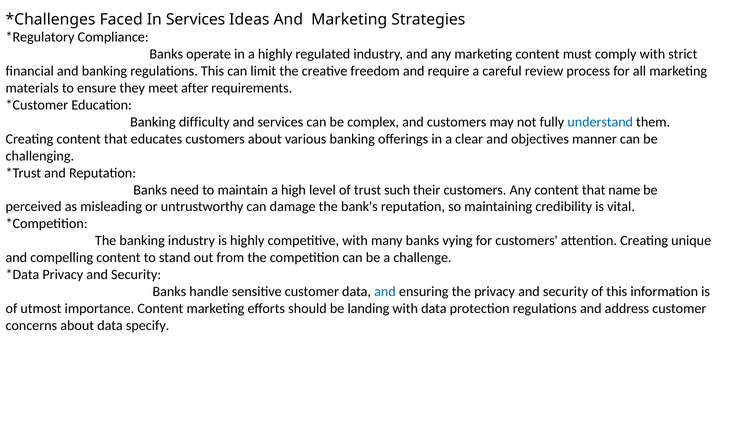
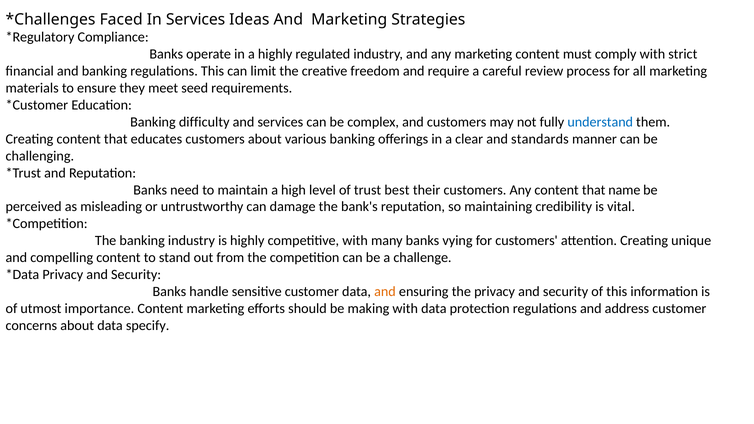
after: after -> seed
objectives: objectives -> standards
such: such -> best
and at (385, 292) colour: blue -> orange
landing: landing -> making
